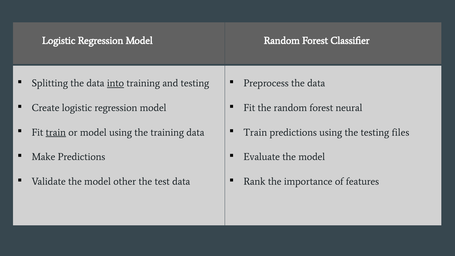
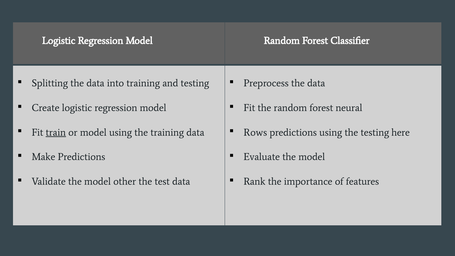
into underline: present -> none
Train at (255, 132): Train -> Rows
files: files -> here
